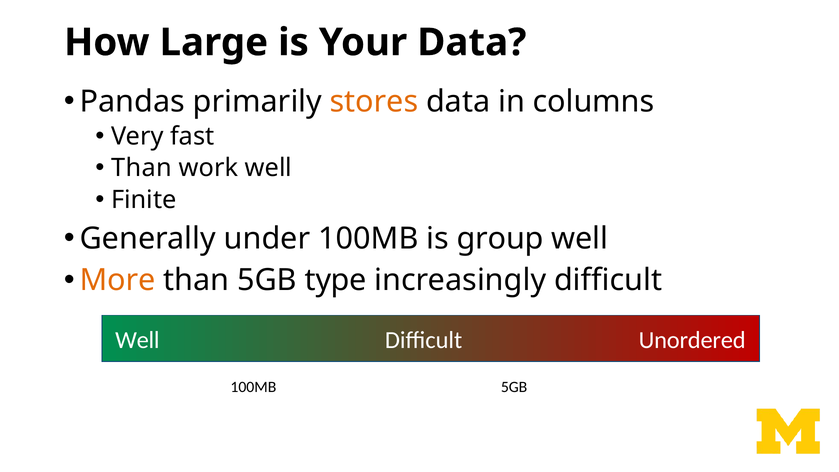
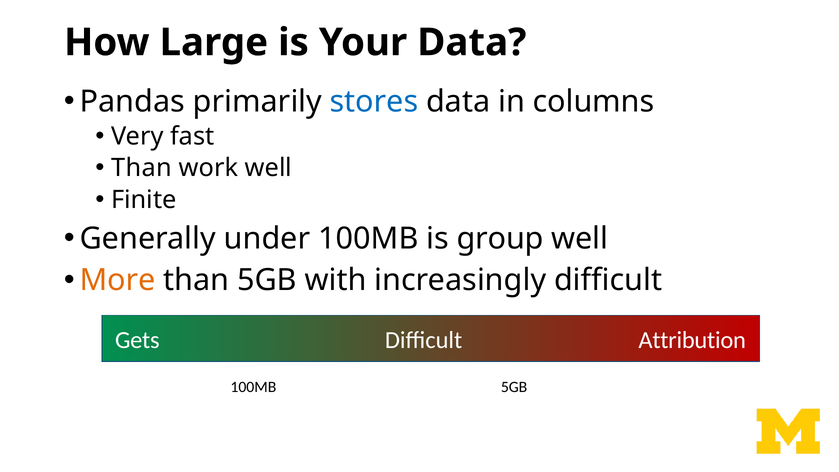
stores colour: orange -> blue
type: type -> with
Well at (137, 340): Well -> Gets
Unordered: Unordered -> Attribution
